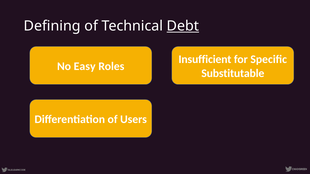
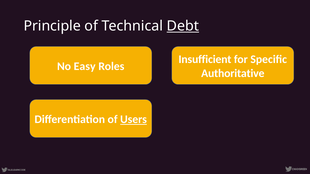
Defining: Defining -> Principle
Substitutable: Substitutable -> Authoritative
Users underline: none -> present
